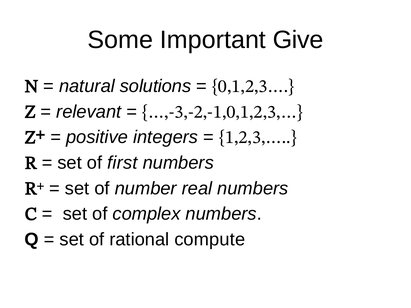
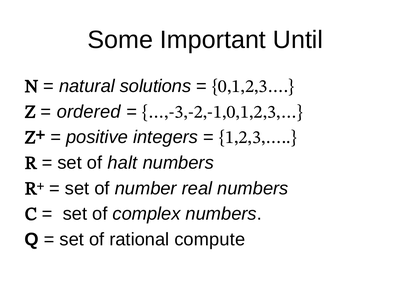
Give: Give -> Until
relevant: relevant -> ordered
first: first -> halt
